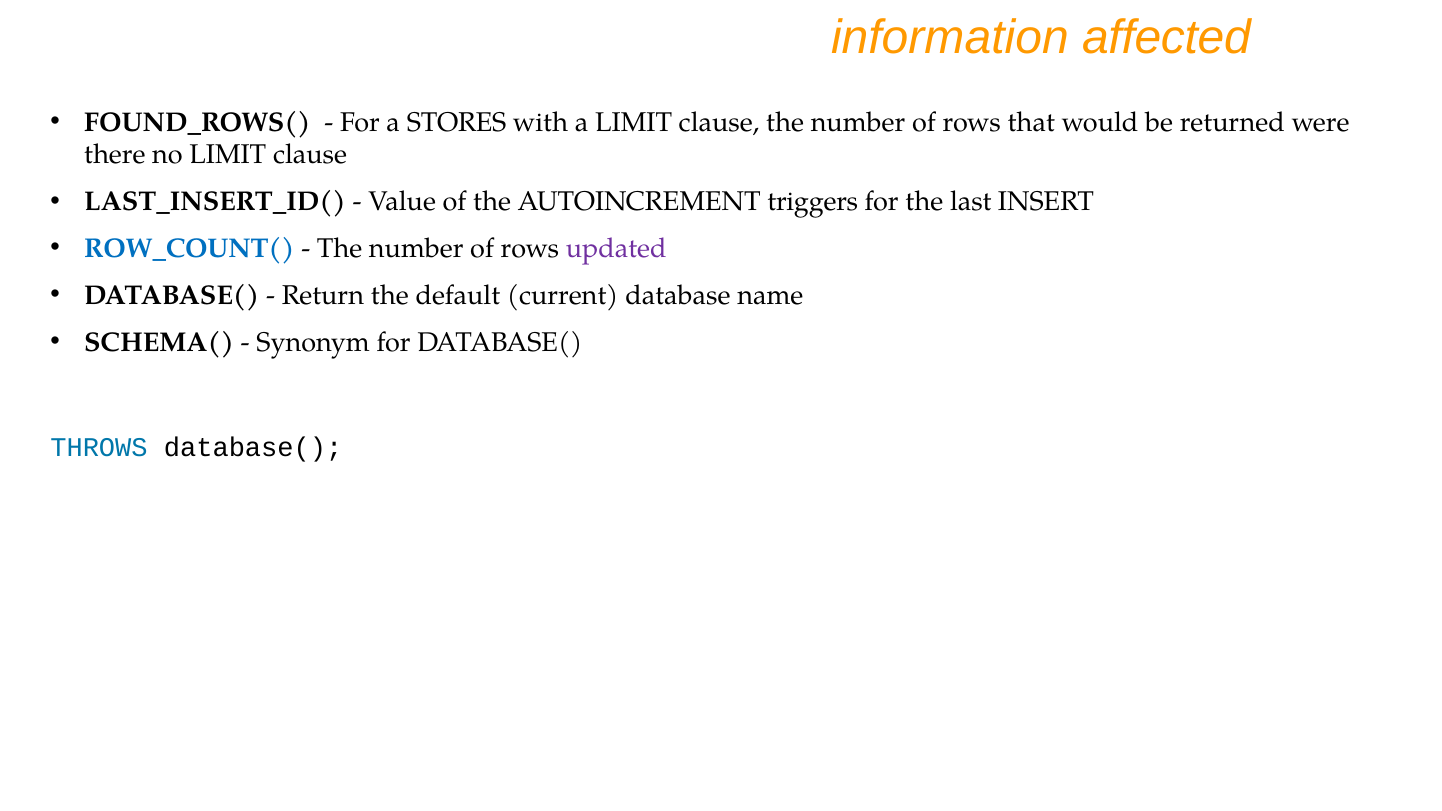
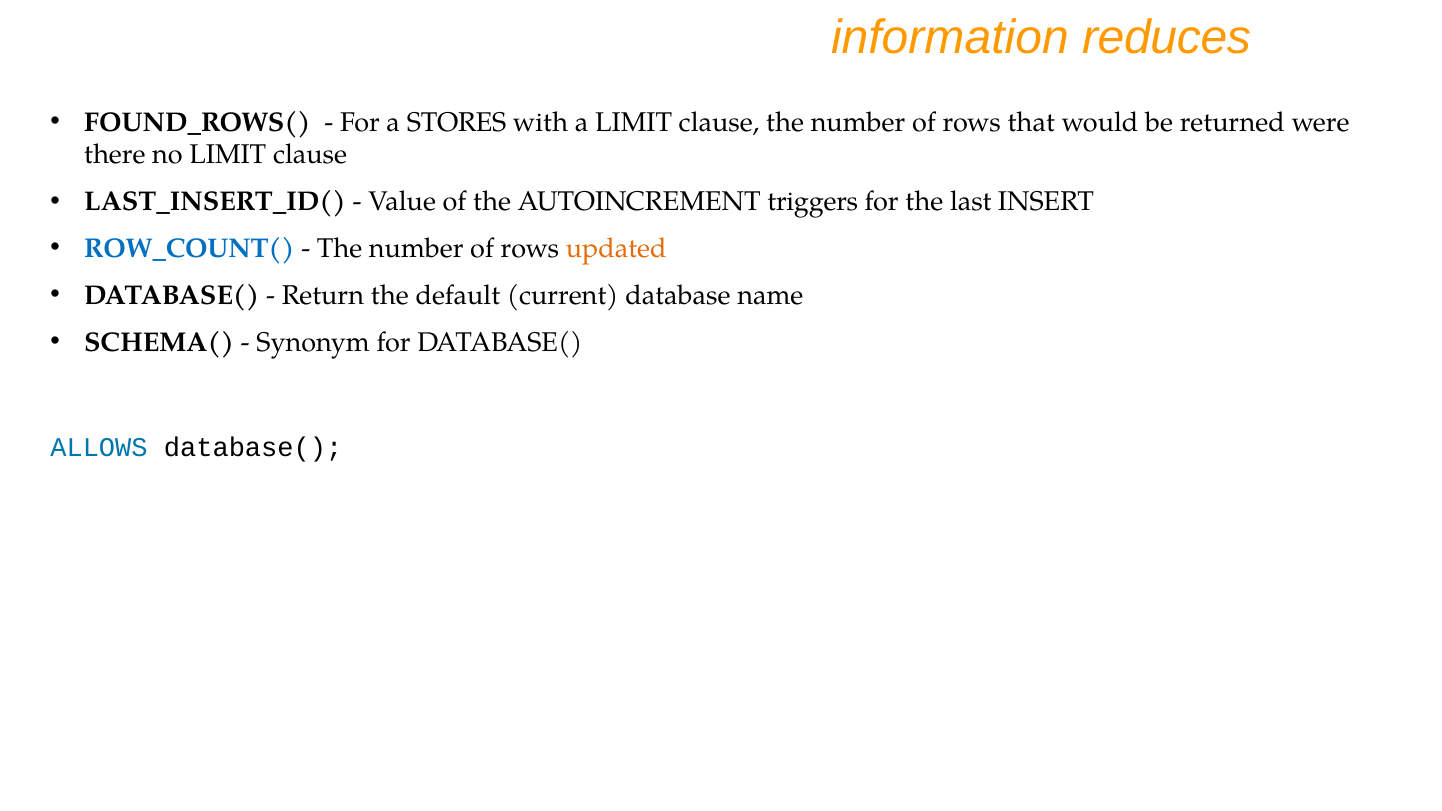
affected: affected -> reduces
updated colour: purple -> orange
THROWS: THROWS -> ALLOWS
